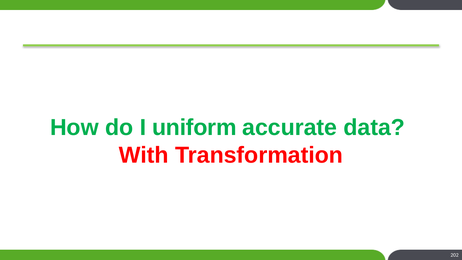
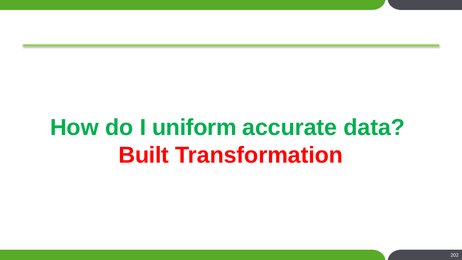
With: With -> Built
